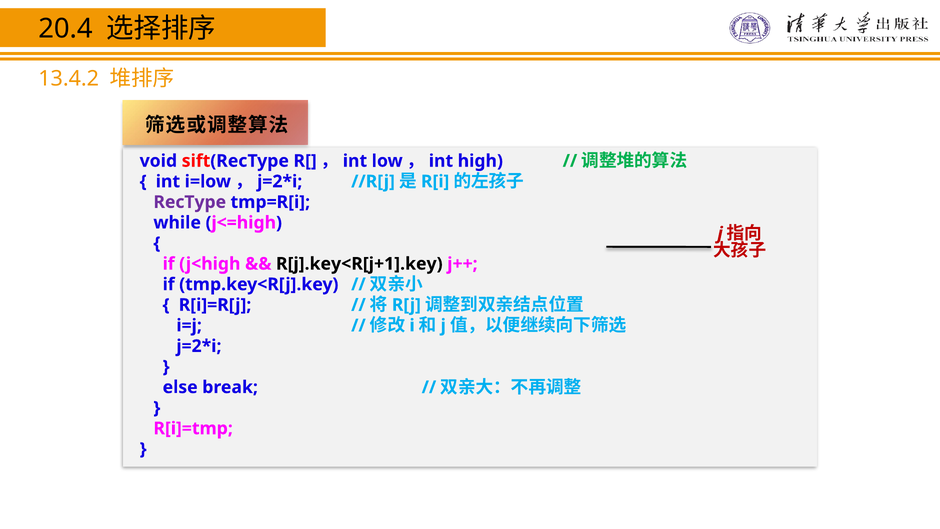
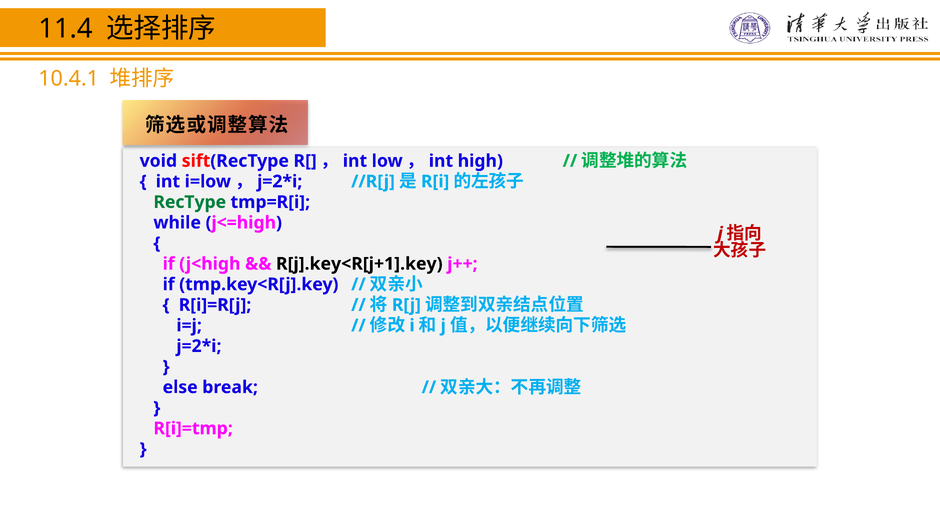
20.4: 20.4 -> 11.4
13.4.2: 13.4.2 -> 10.4.1
RecType colour: purple -> green
